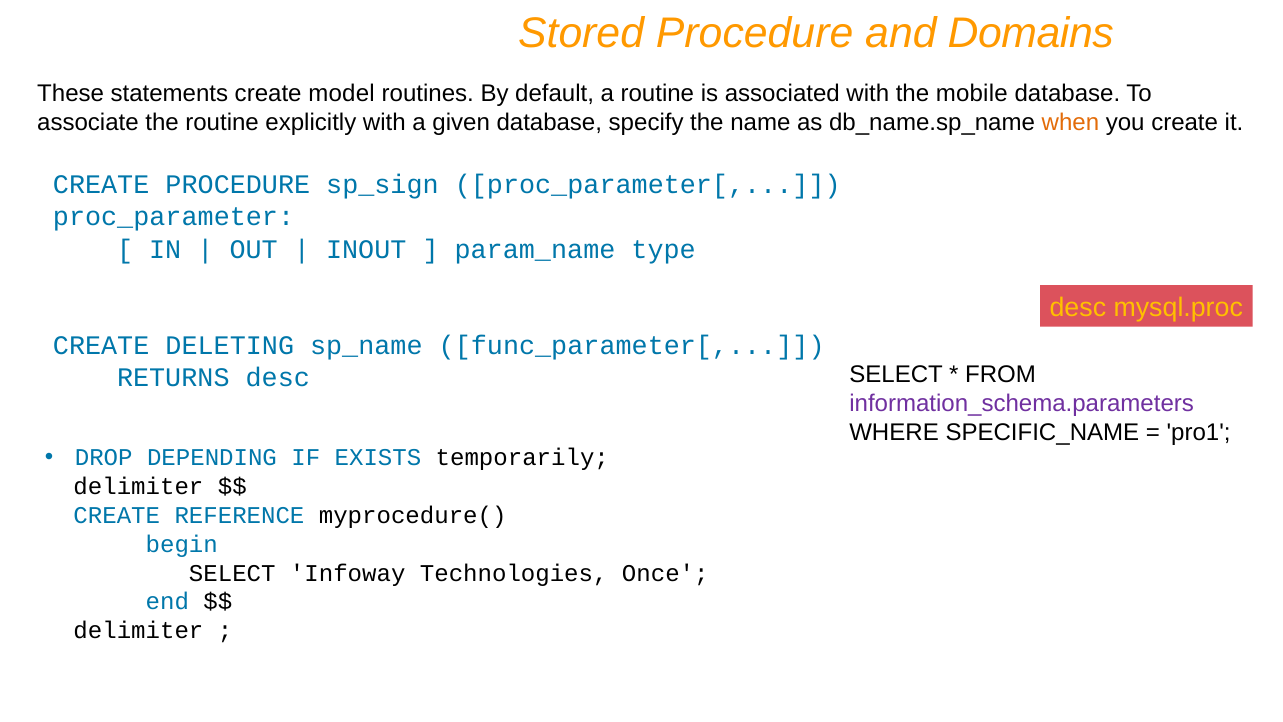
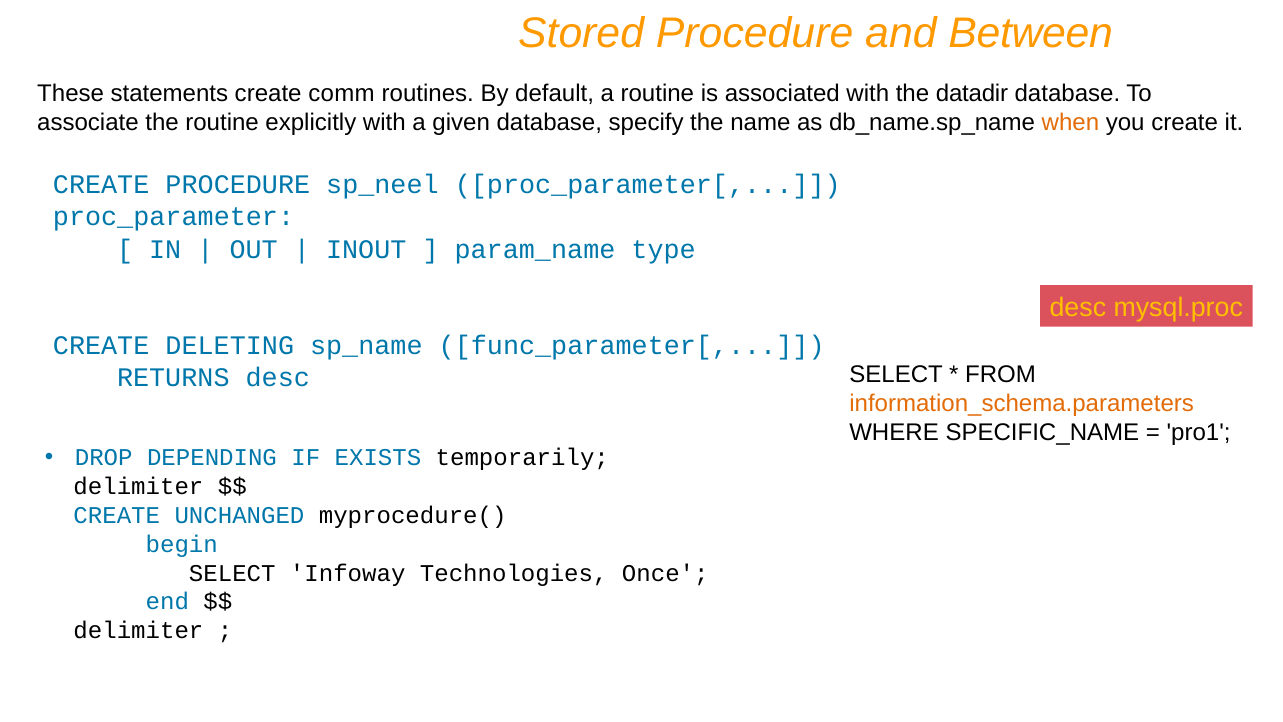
Domains: Domains -> Between
model: model -> comm
mobile: mobile -> datadir
sp_sign: sp_sign -> sp_neel
information_schema.parameters colour: purple -> orange
REFERENCE: REFERENCE -> UNCHANGED
